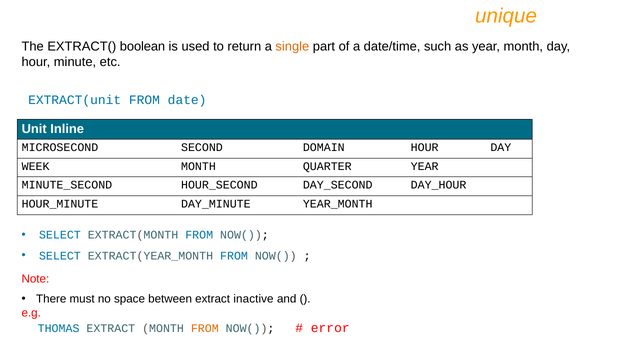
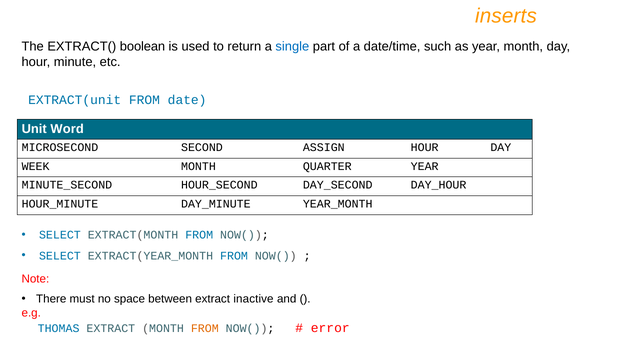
unique: unique -> inserts
single colour: orange -> blue
Inline: Inline -> Word
DOMAIN: DOMAIN -> ASSIGN
